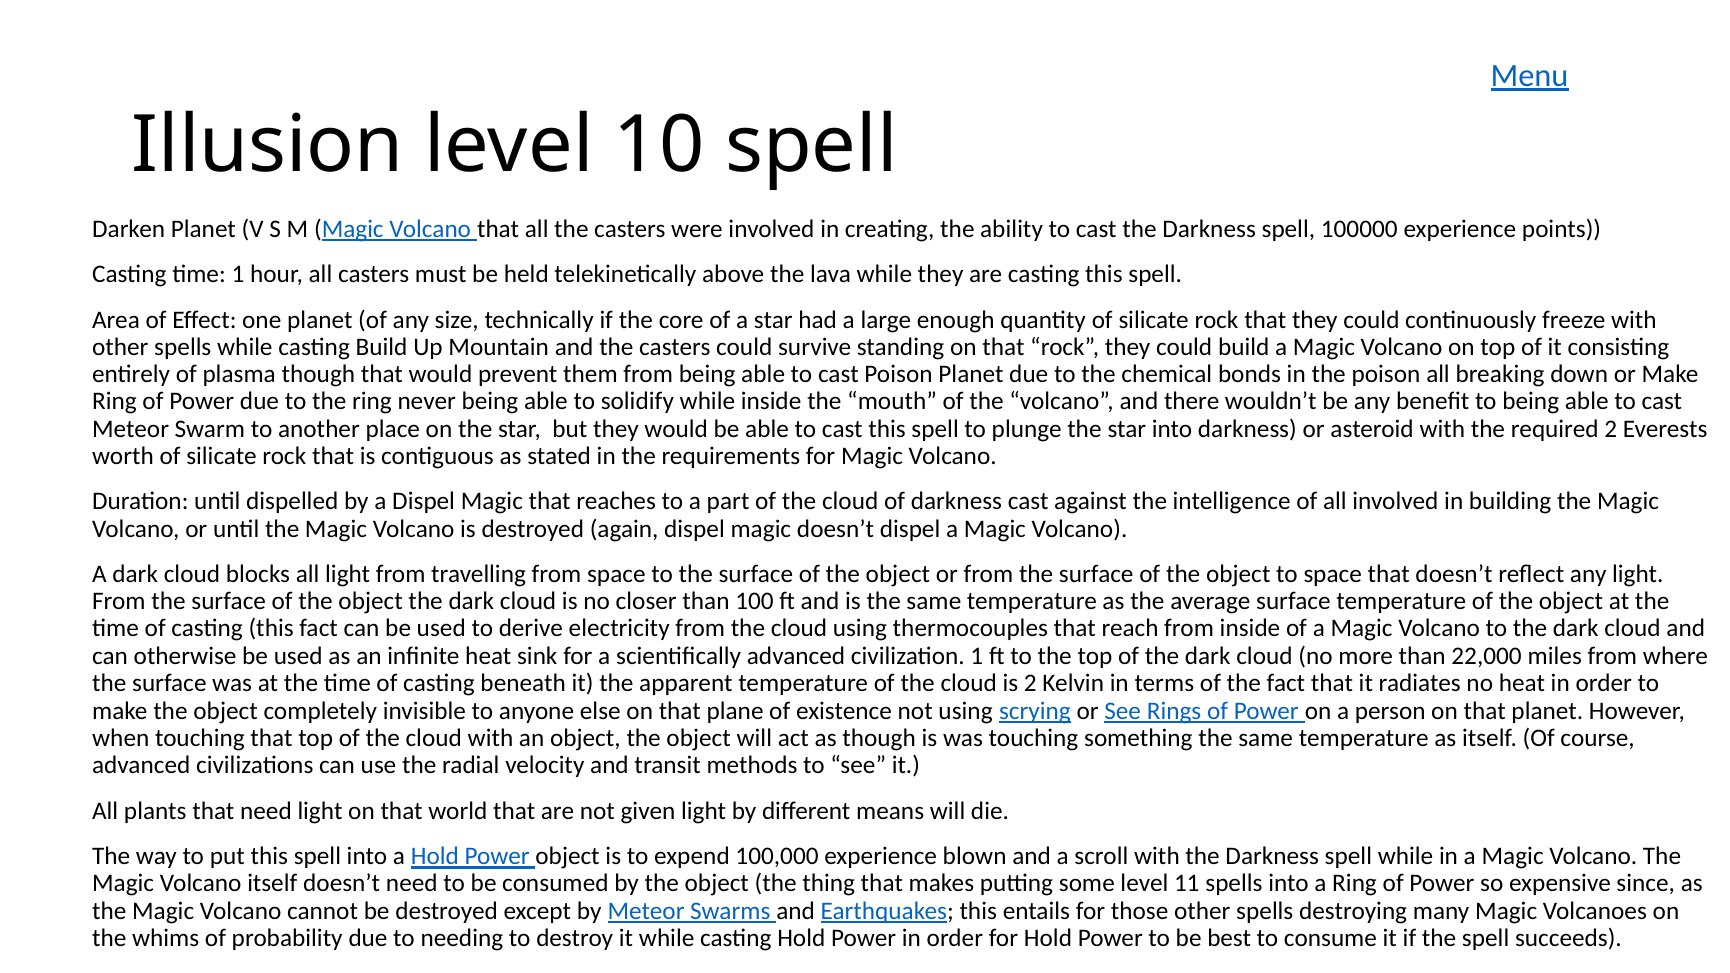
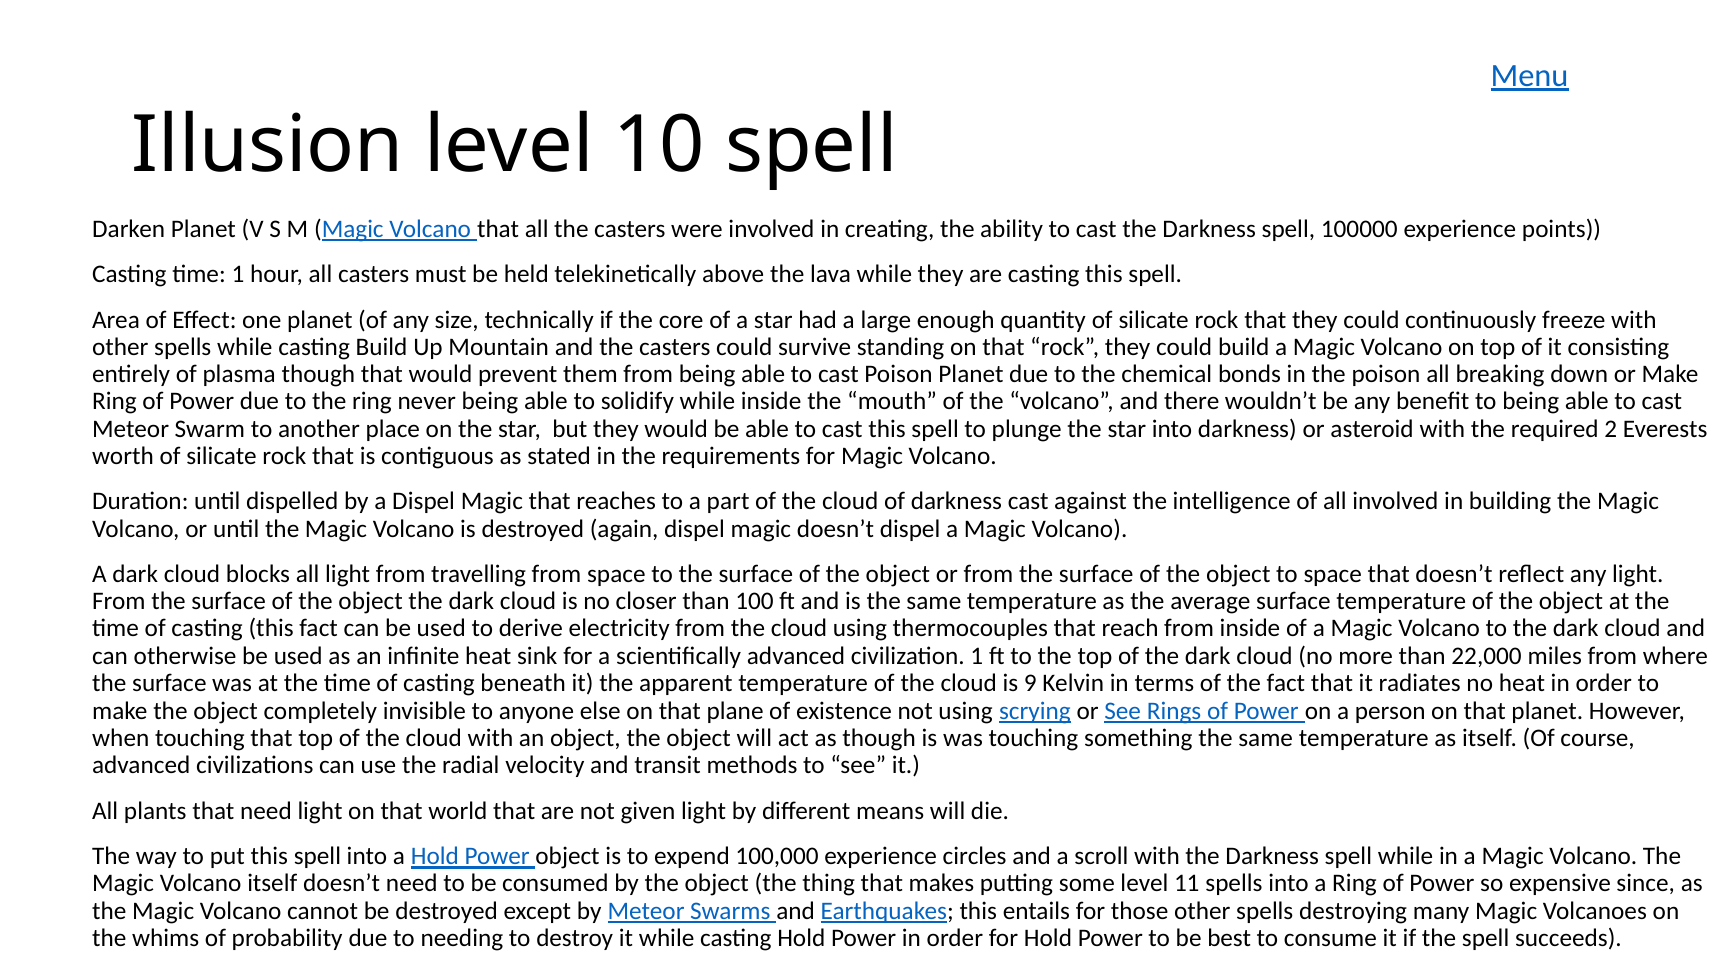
is 2: 2 -> 9
blown: blown -> circles
